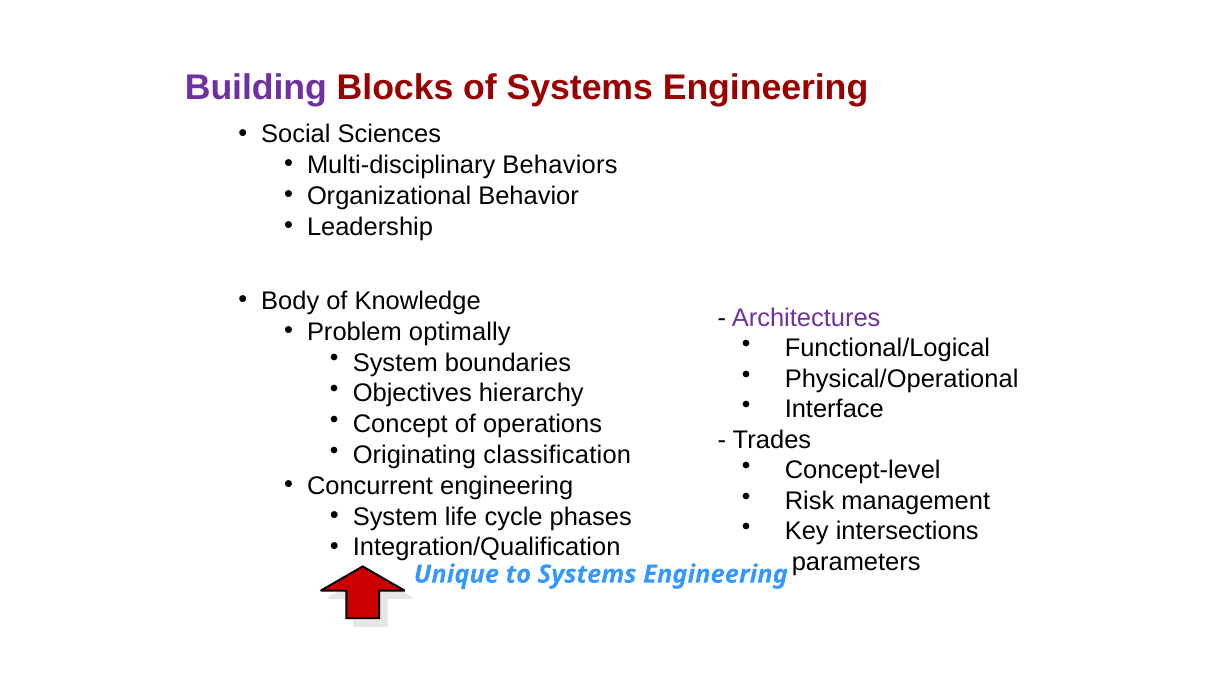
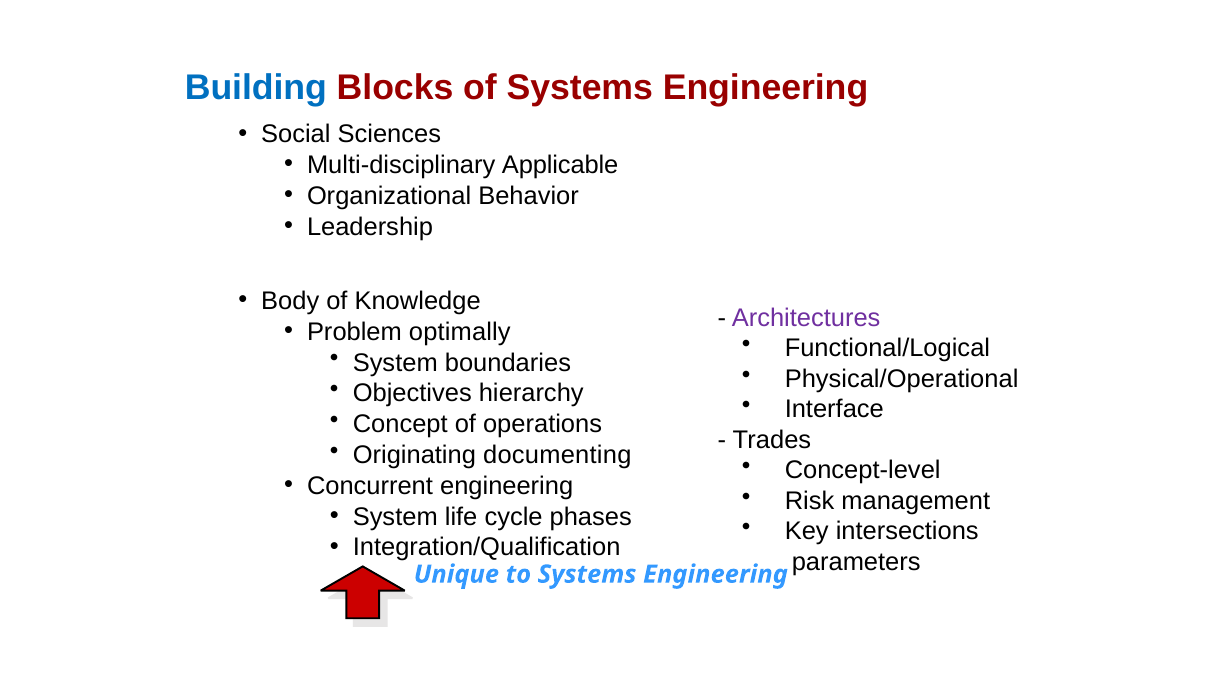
Building colour: purple -> blue
Behaviors: Behaviors -> Applicable
classification: classification -> documenting
